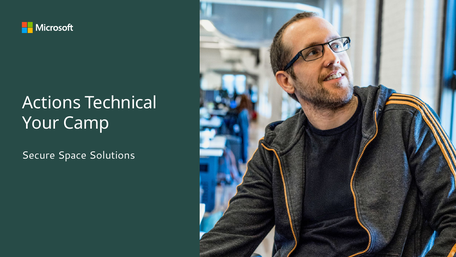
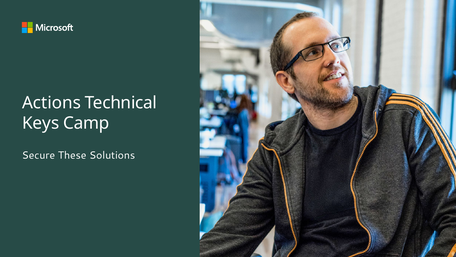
Your: Your -> Keys
Space: Space -> These
